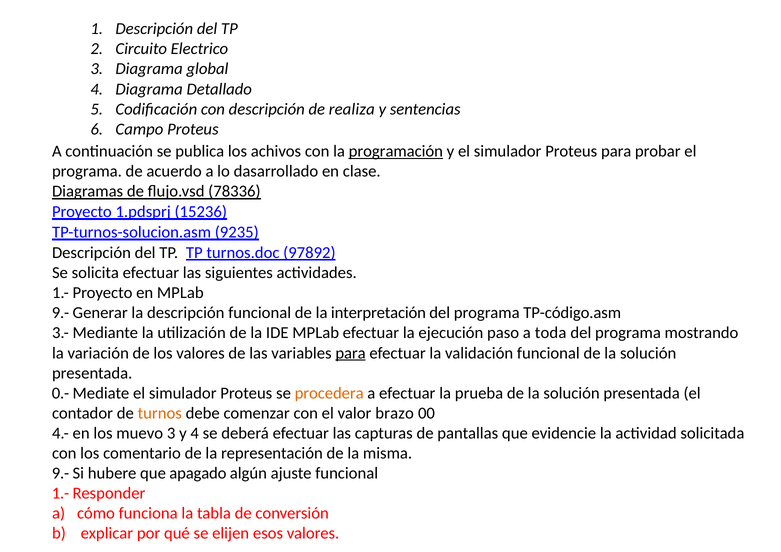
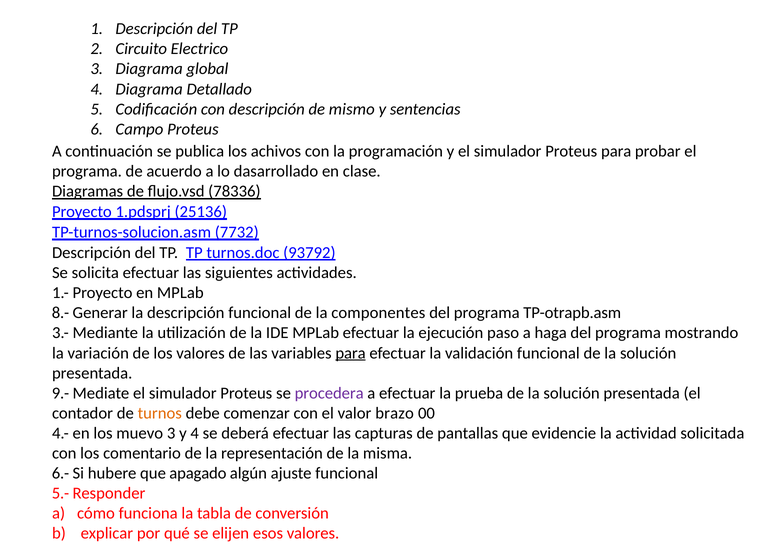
realiza: realiza -> mismo
programación underline: present -> none
15236: 15236 -> 25136
9235: 9235 -> 7732
97892: 97892 -> 93792
9.- at (60, 313): 9.- -> 8.-
interpretación: interpretación -> componentes
TP-código.asm: TP-código.asm -> TP-otrapb.asm
toda: toda -> haga
0.-: 0.- -> 9.-
procedera colour: orange -> purple
9.- at (60, 473): 9.- -> 6.-
1.- at (60, 493): 1.- -> 5.-
